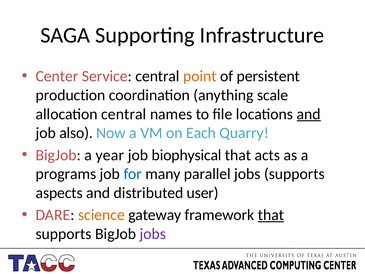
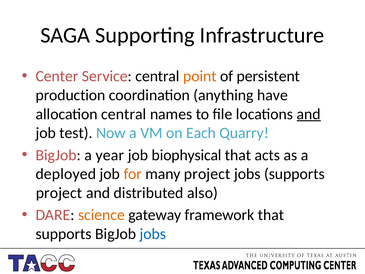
scale: scale -> have
also: also -> test
programs: programs -> deployed
for colour: blue -> orange
many parallel: parallel -> project
aspects at (59, 193): aspects -> project
user: user -> also
that at (271, 215) underline: present -> none
jobs at (153, 234) colour: purple -> blue
